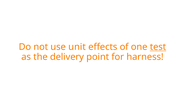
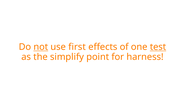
not underline: none -> present
unit: unit -> first
delivery: delivery -> simplify
